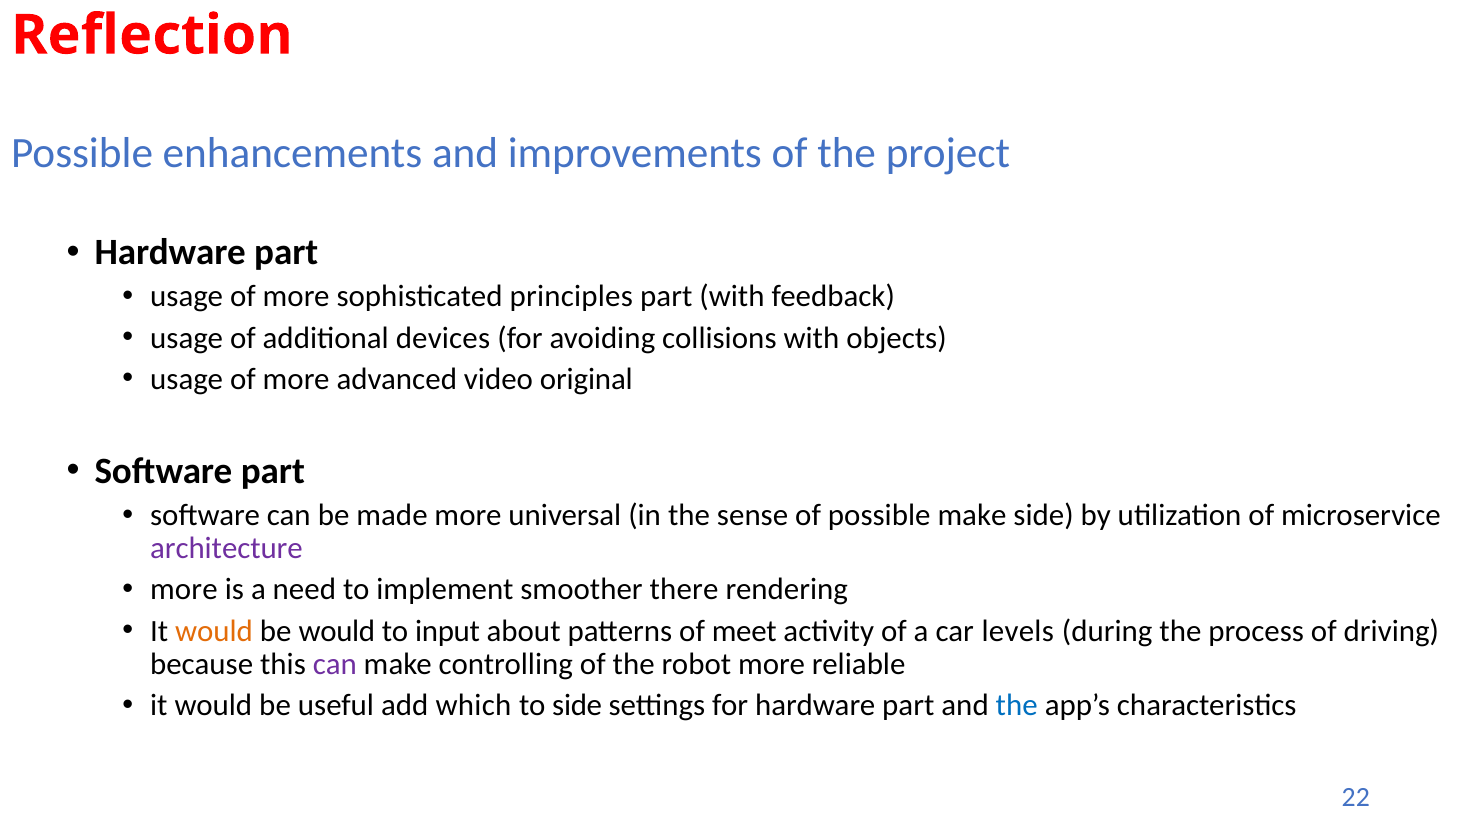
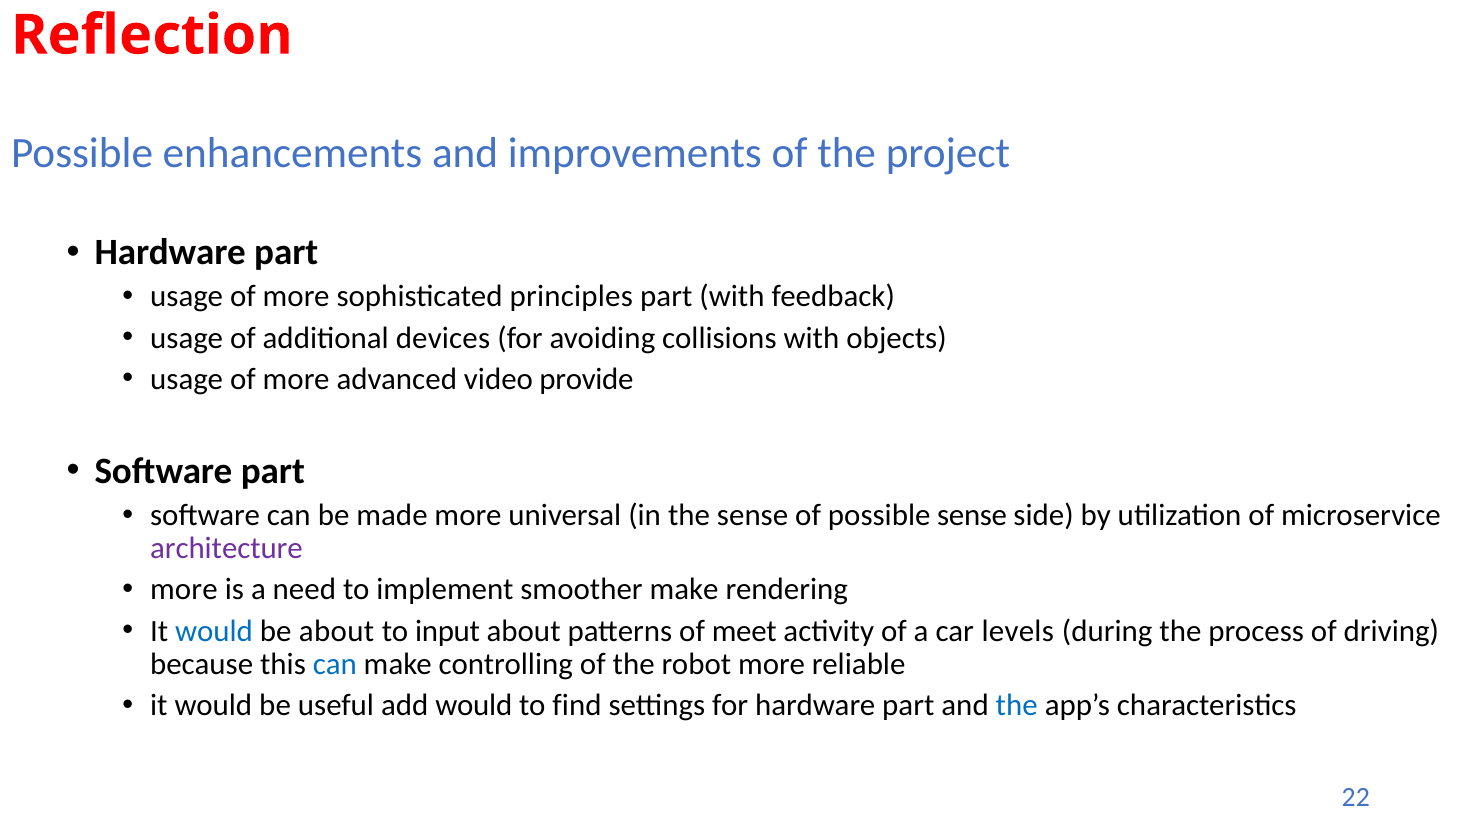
original: original -> provide
possible make: make -> sense
smoother there: there -> make
would at (214, 631) colour: orange -> blue
be would: would -> about
can at (335, 664) colour: purple -> blue
add which: which -> would
to side: side -> find
